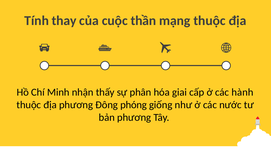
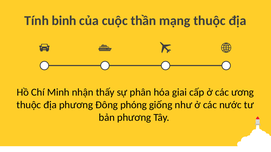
thay: thay -> binh
hành: hành -> ương
